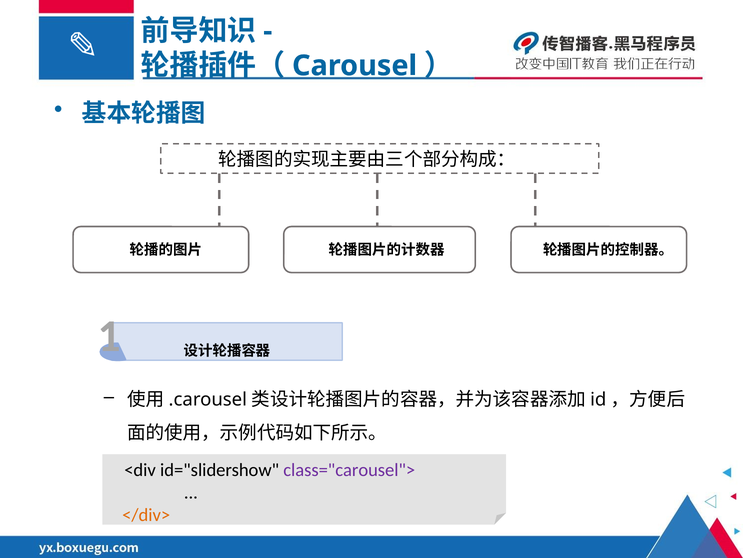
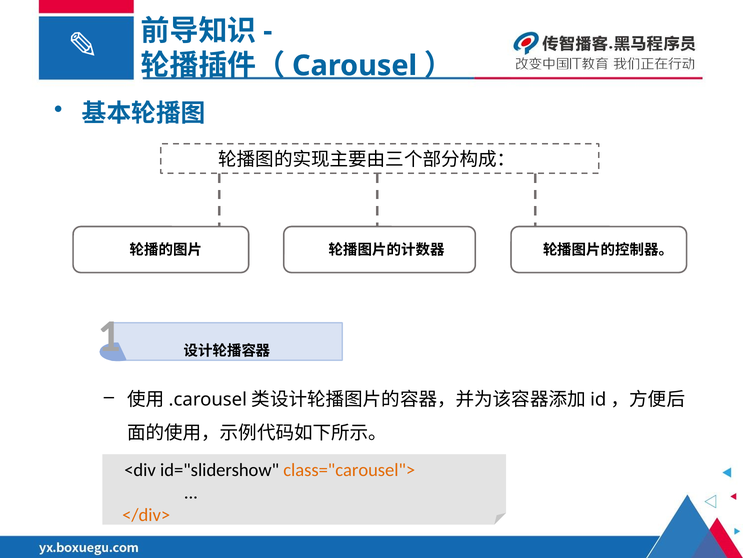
class="carousel"> colour: purple -> orange
